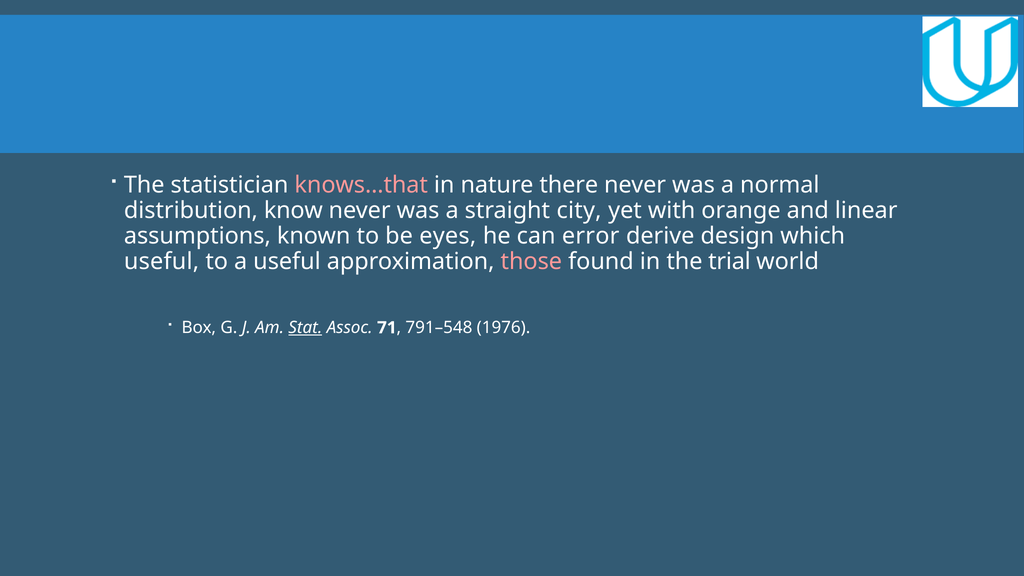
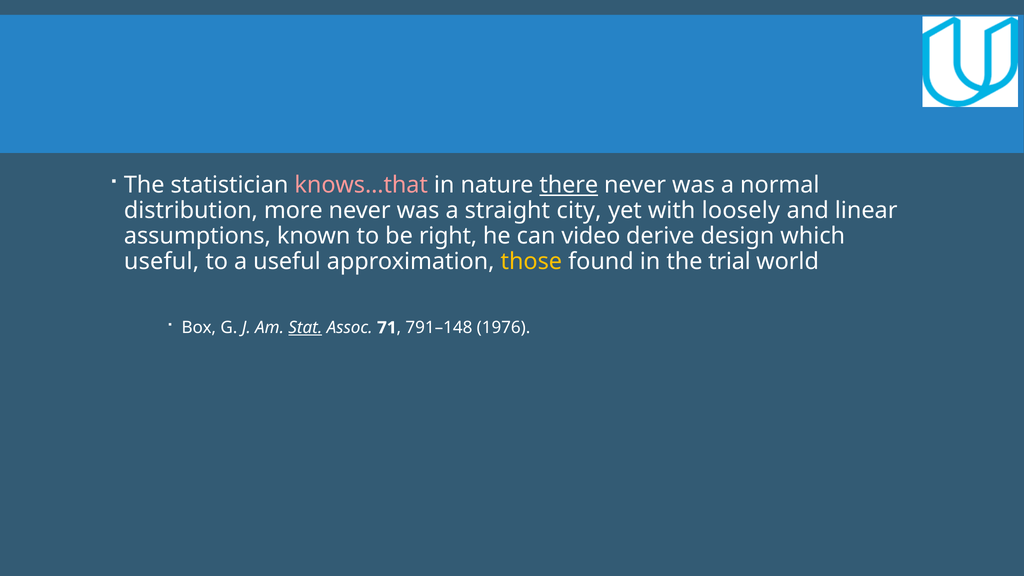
there underline: none -> present
know: know -> more
orange: orange -> loosely
eyes: eyes -> right
error: error -> video
those colour: pink -> yellow
791–548: 791–548 -> 791–148
